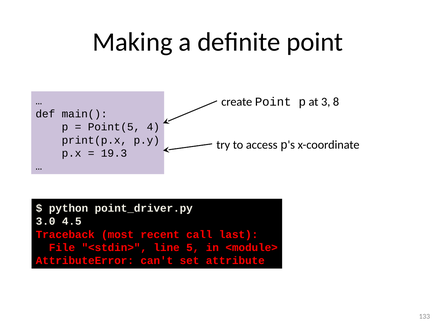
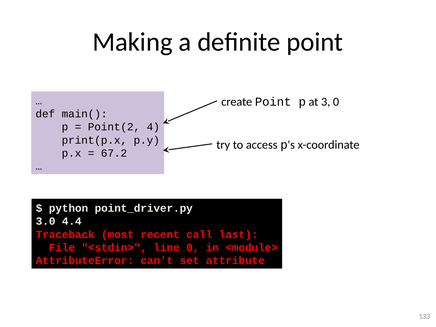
3 8: 8 -> 0
Point(5: Point(5 -> Point(2
19.3: 19.3 -> 67.2
4.5: 4.5 -> 4.4
line 5: 5 -> 0
